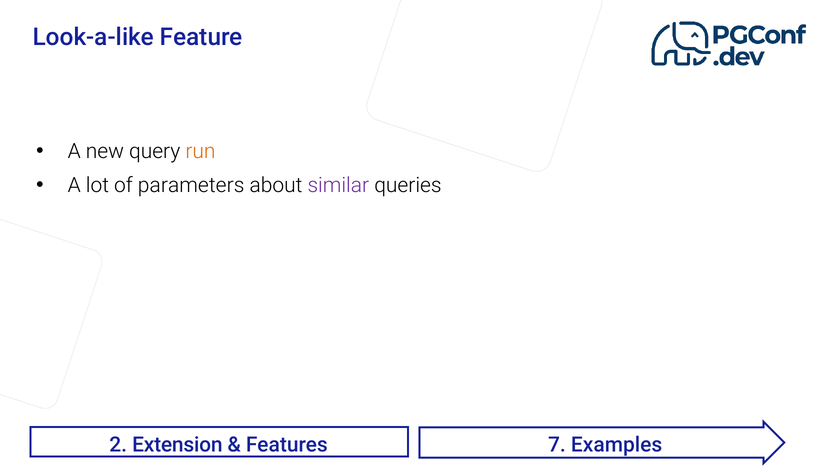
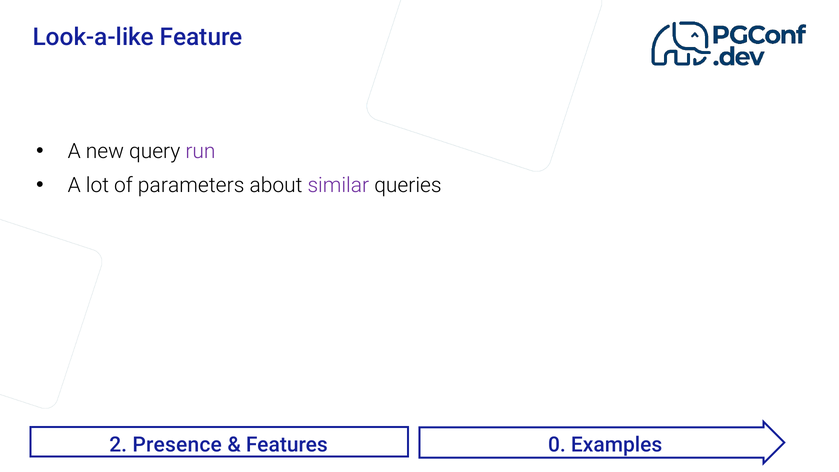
run colour: orange -> purple
Extension: Extension -> Presence
7: 7 -> 0
